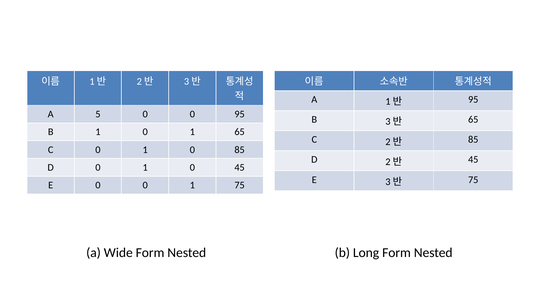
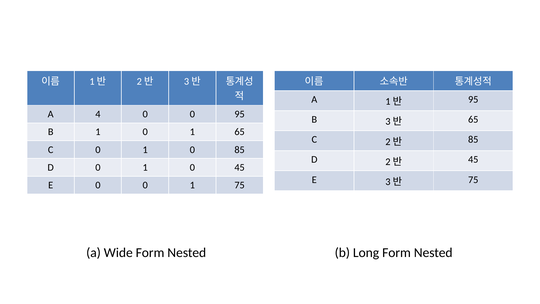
5: 5 -> 4
